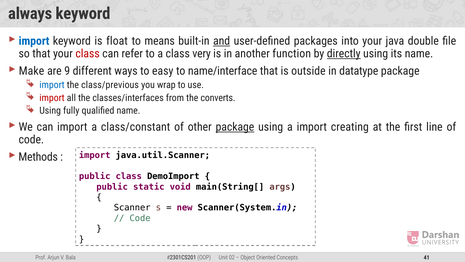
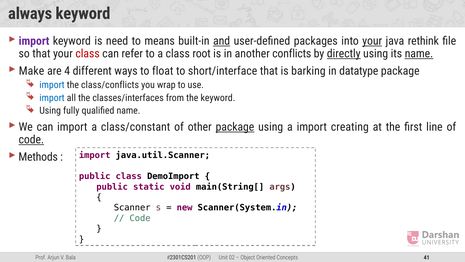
import at (34, 41) colour: blue -> purple
float: float -> need
your at (372, 41) underline: none -> present
double: double -> rethink
very: very -> root
function: function -> conflicts
name at (419, 53) underline: none -> present
9: 9 -> 4
easy: easy -> float
name/interface: name/interface -> short/interface
outside: outside -> barking
class/previous: class/previous -> class/conflicts
import at (52, 98) colour: red -> blue
the converts: converts -> keyword
code at (31, 139) underline: none -> present
